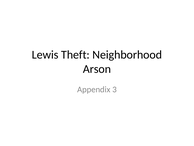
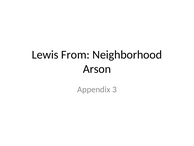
Theft: Theft -> From
